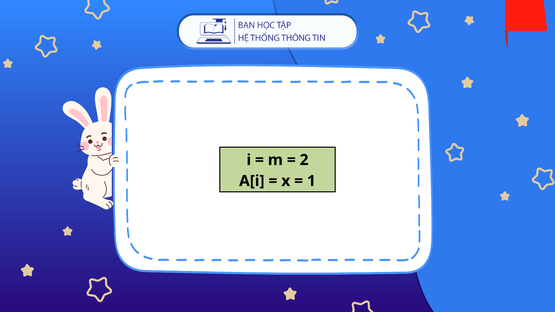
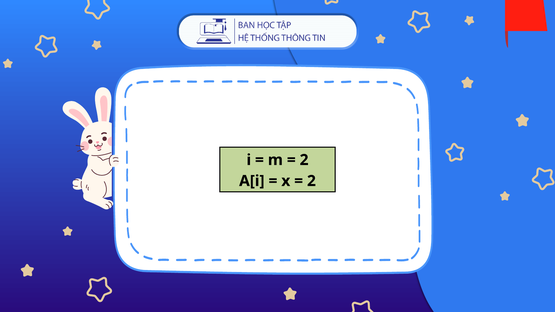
1 at (311, 181): 1 -> 2
